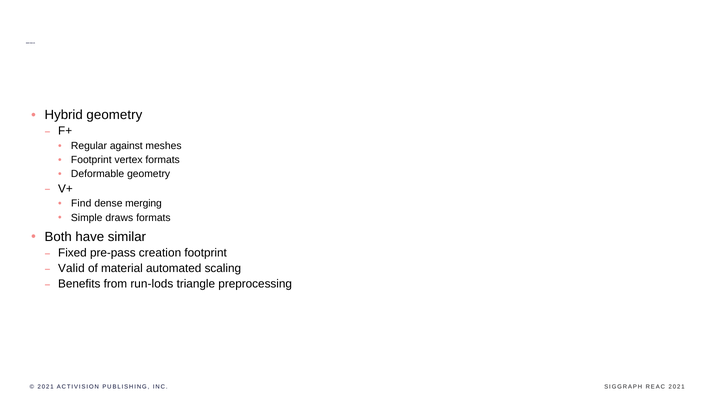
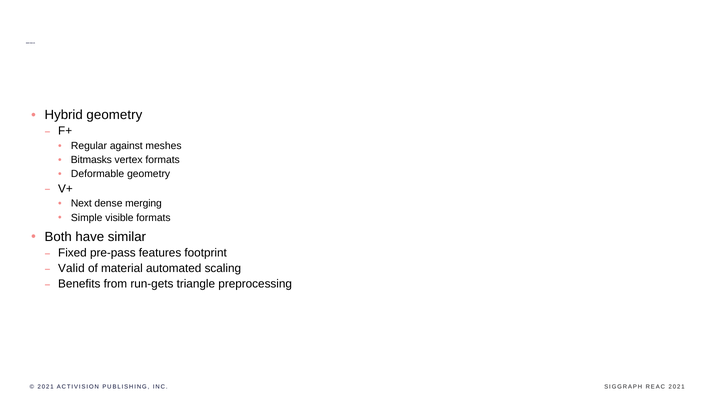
Footprint at (91, 160): Footprint -> Bitmasks
Find: Find -> Next
draws: draws -> visible
creation: creation -> features
run-lods: run-lods -> run-gets
